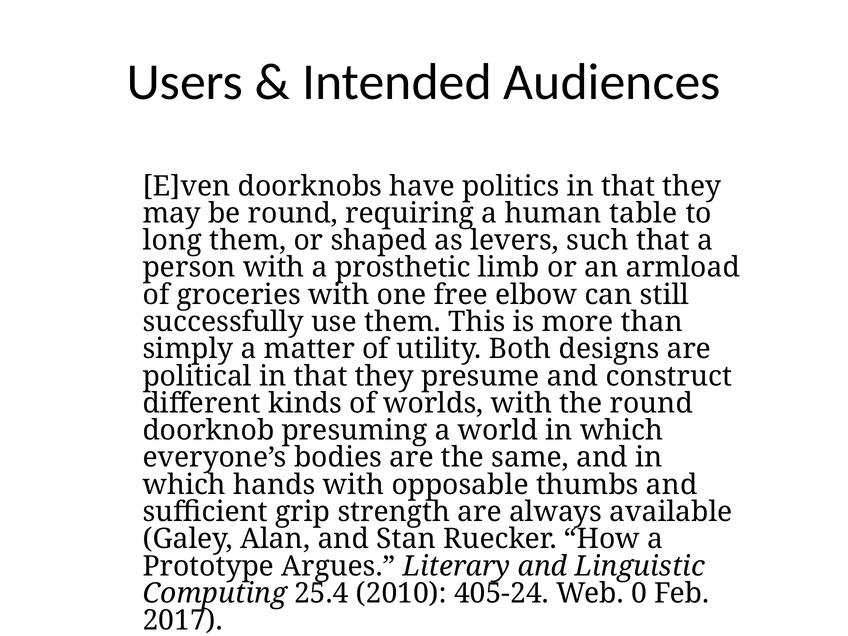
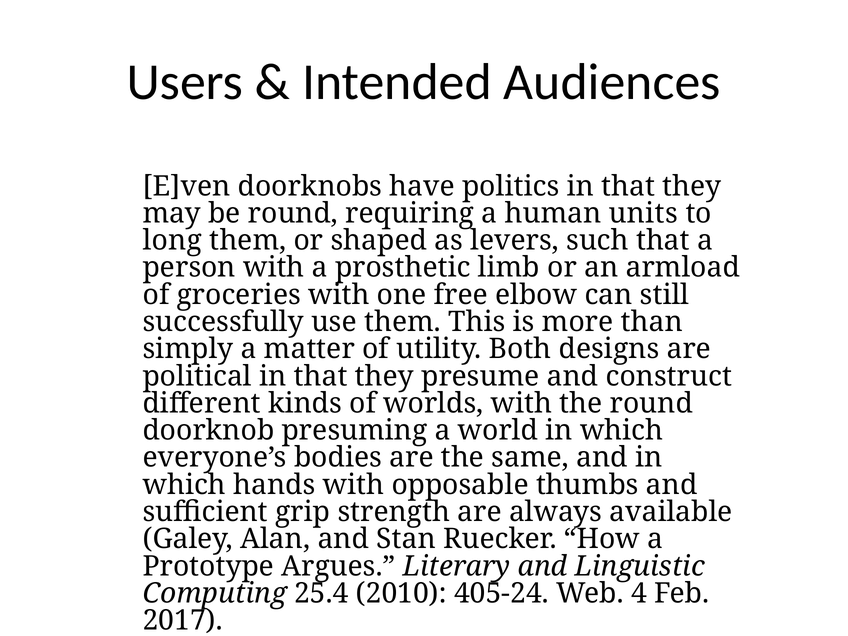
table: table -> units
0: 0 -> 4
